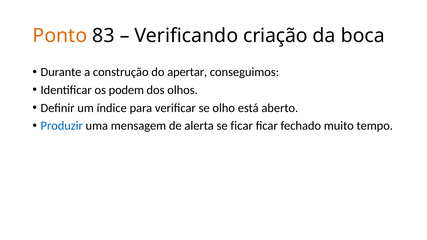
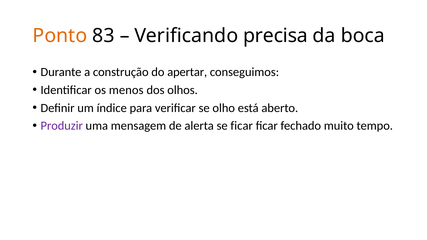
criação: criação -> precisa
podem: podem -> menos
Produzir colour: blue -> purple
